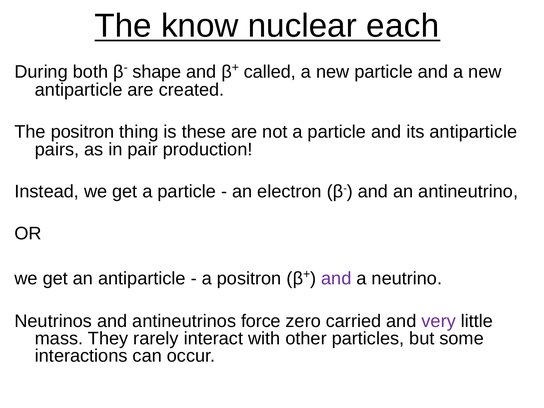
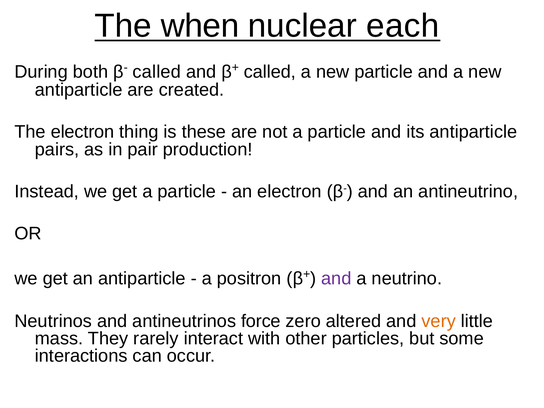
know: know -> when
shape at (157, 72): shape -> called
The positron: positron -> electron
carried: carried -> altered
very colour: purple -> orange
